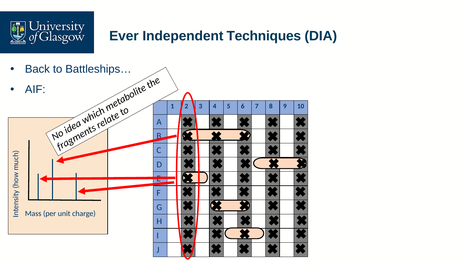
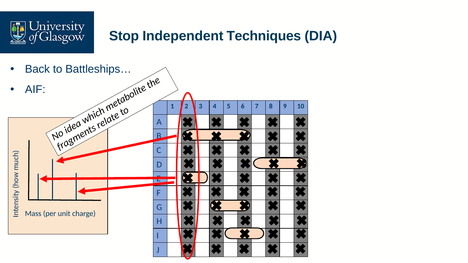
Ever: Ever -> Stop
